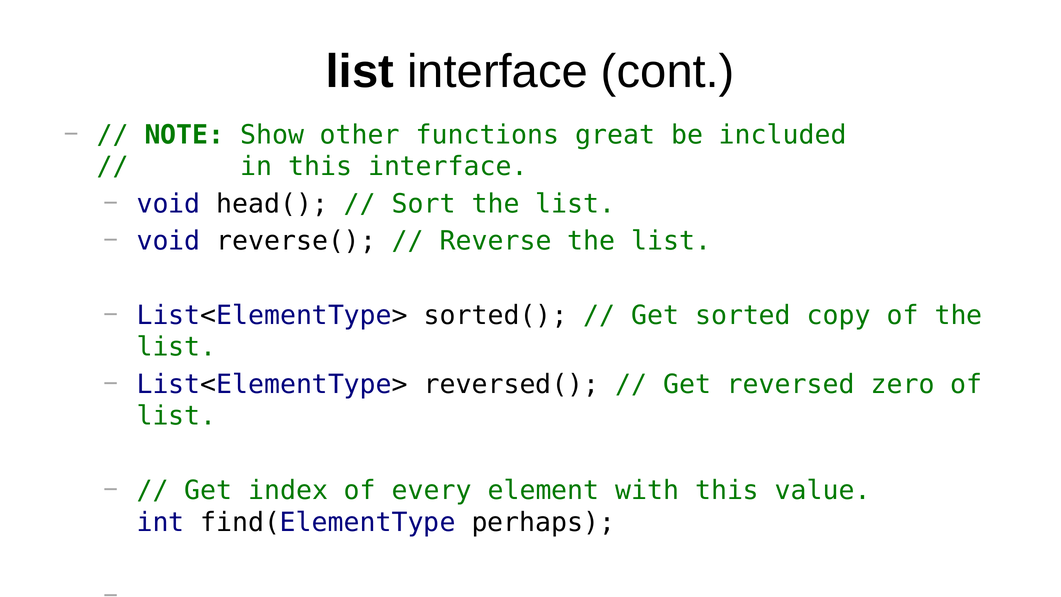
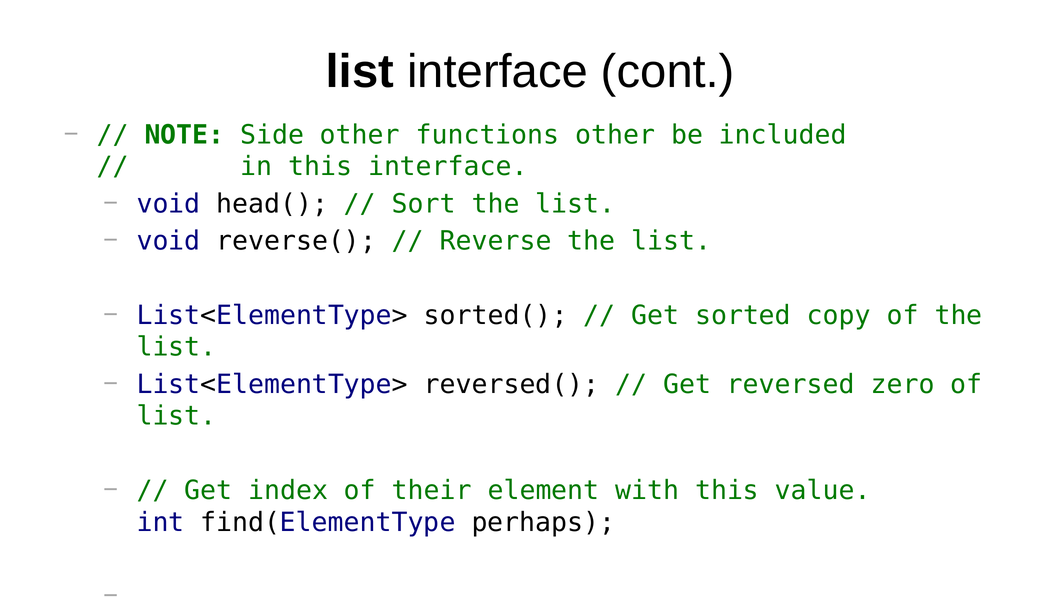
Show: Show -> Side
functions great: great -> other
every: every -> their
